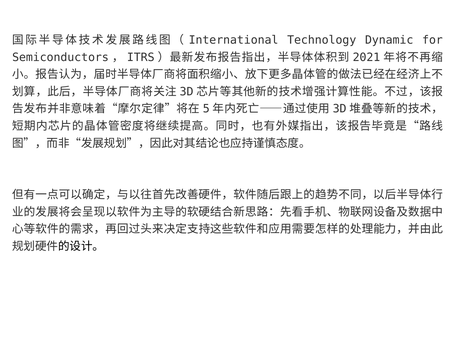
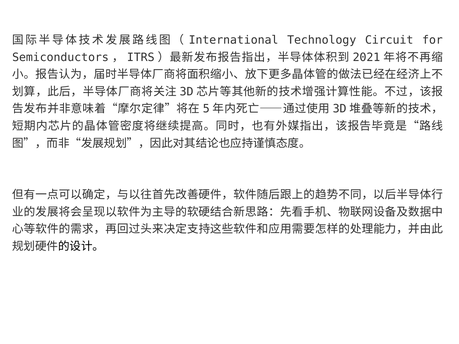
Dynamic: Dynamic -> Circuit
